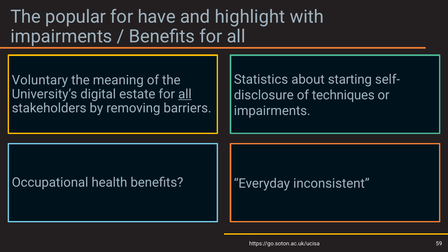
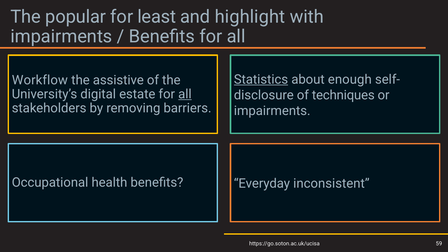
have: have -> least
Statistics underline: none -> present
starting: starting -> enough
Voluntary: Voluntary -> Workflow
meaning: meaning -> assistive
